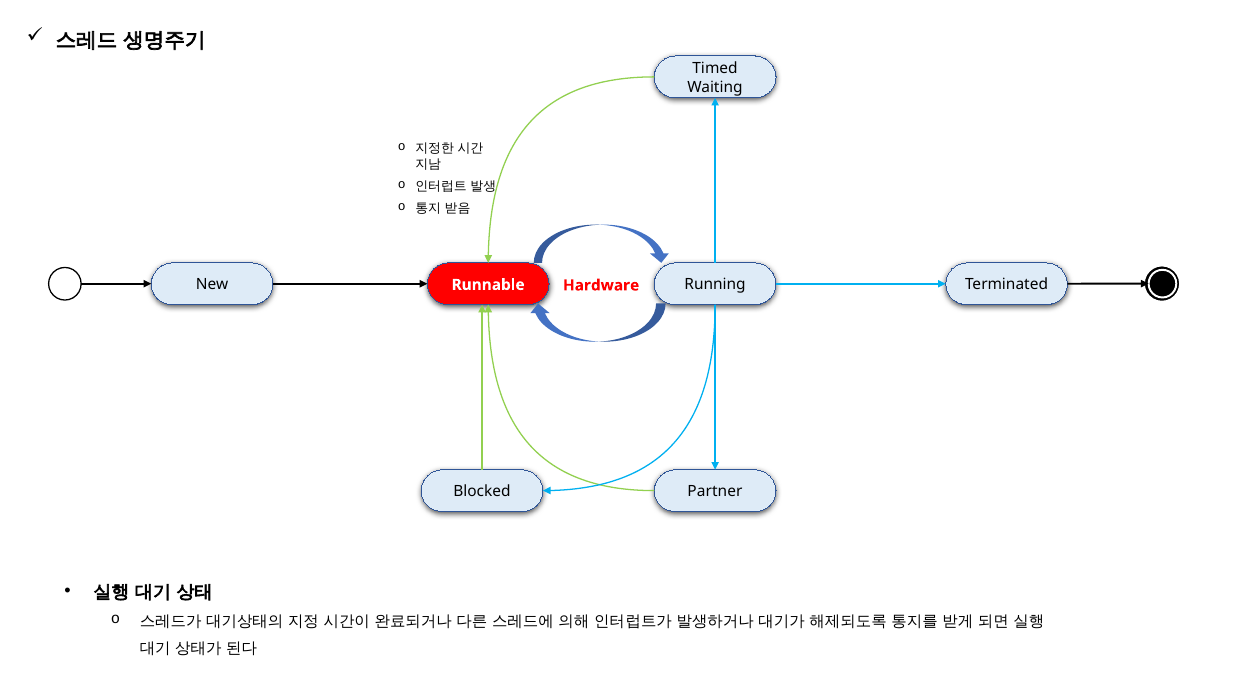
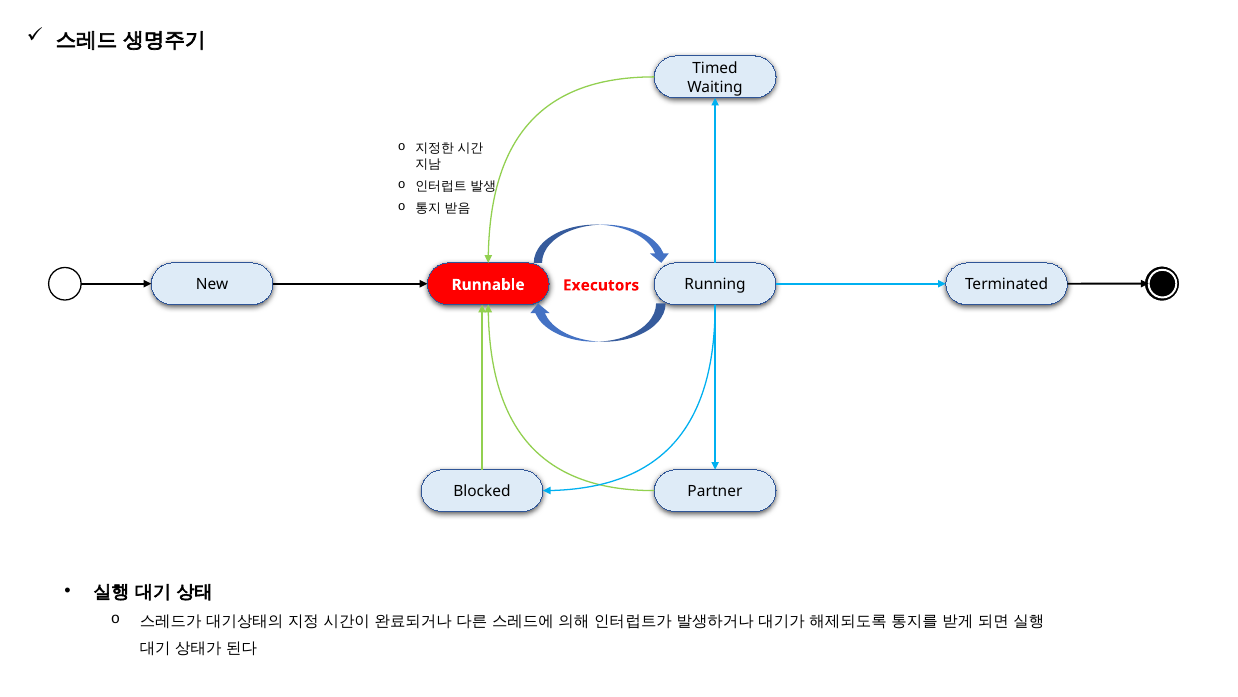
Hardware: Hardware -> Executors
